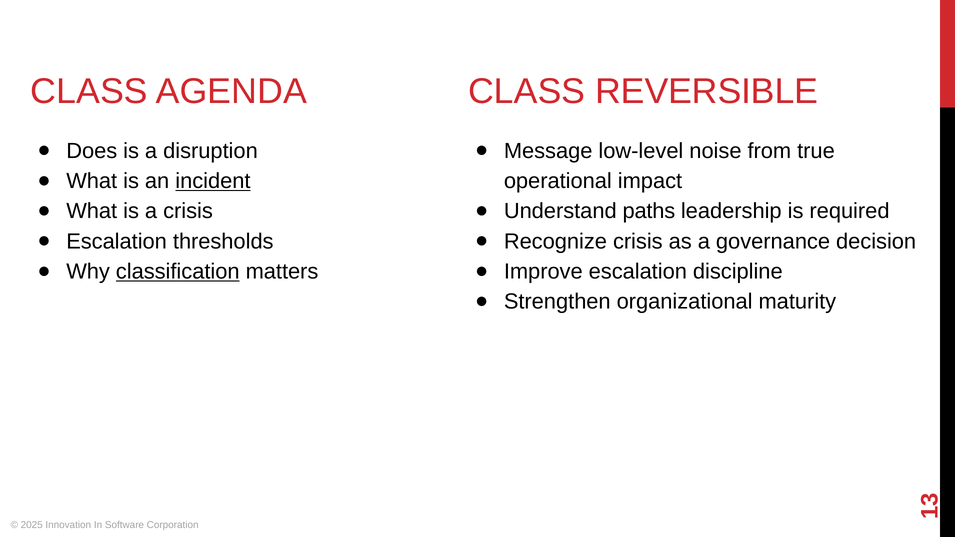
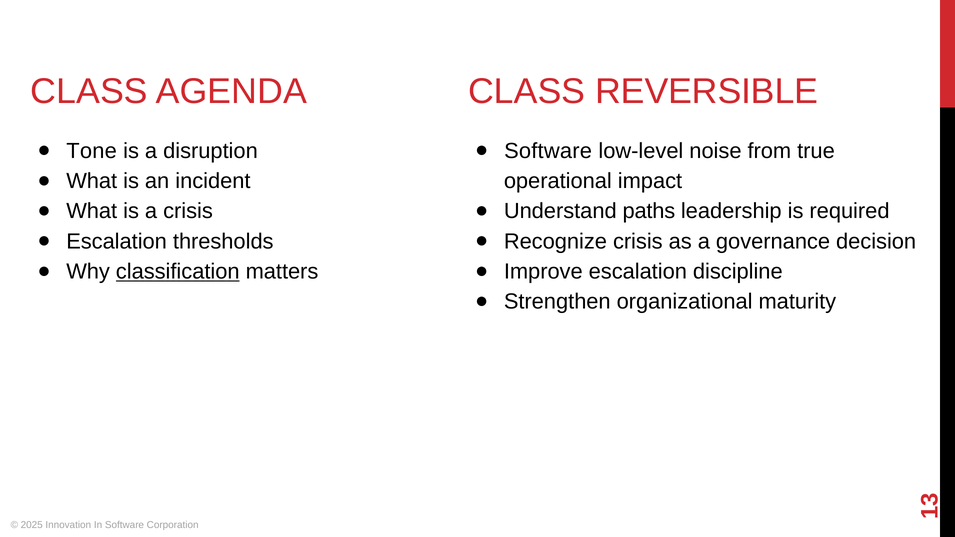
Does: Does -> Tone
Message at (548, 151): Message -> Software
incident underline: present -> none
